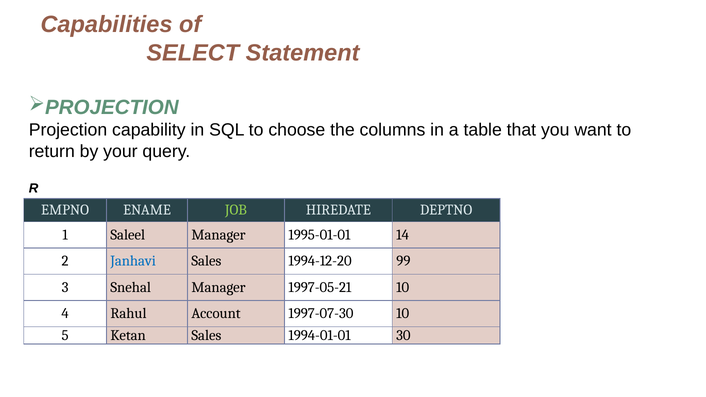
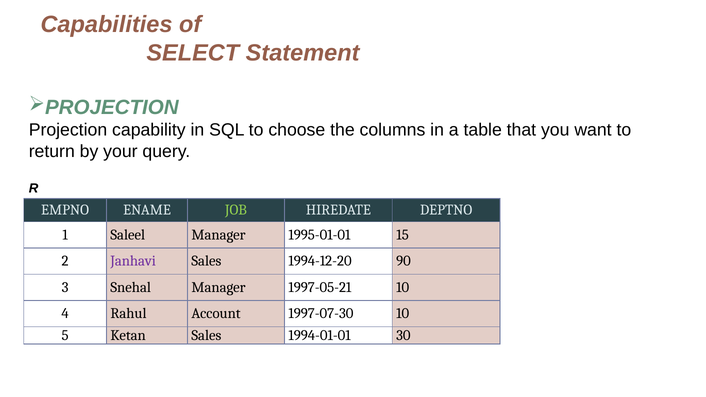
14: 14 -> 15
Janhavi colour: blue -> purple
99: 99 -> 90
